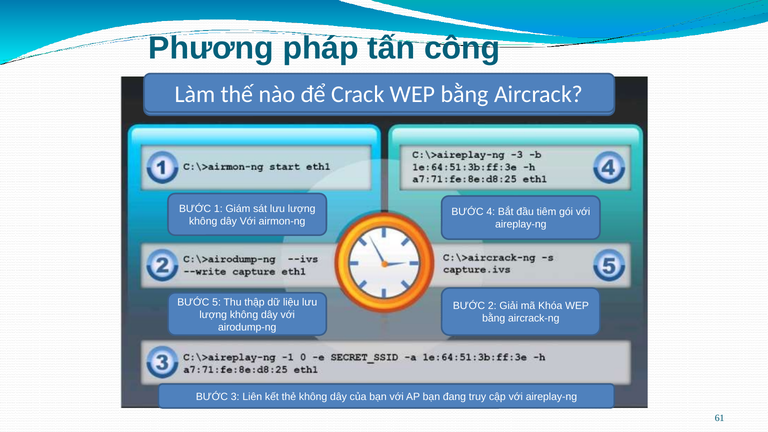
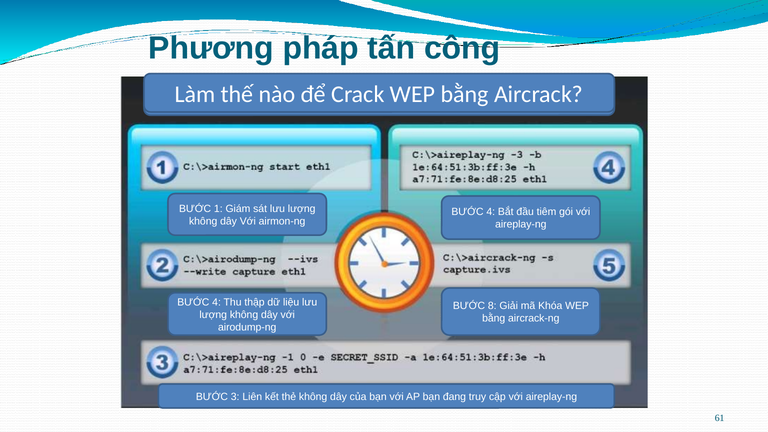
5 at (217, 302): 5 -> 4
2: 2 -> 8
